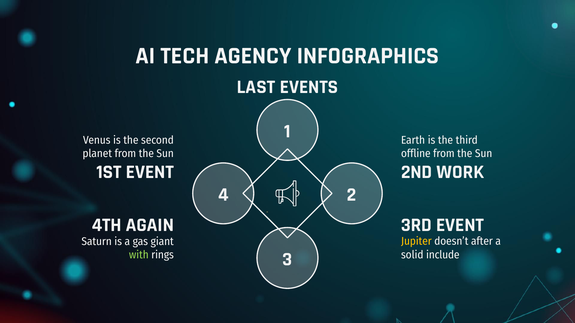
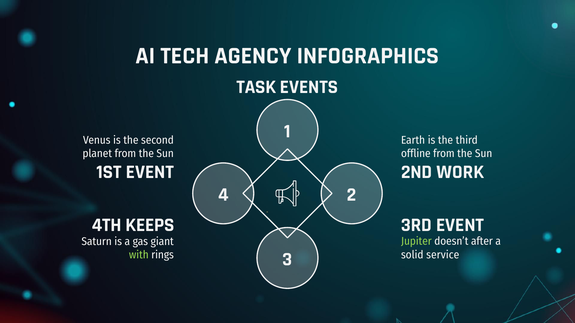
LAST: LAST -> TASK
AGAIN: AGAIN -> KEEPS
Jupiter colour: yellow -> light green
include: include -> service
